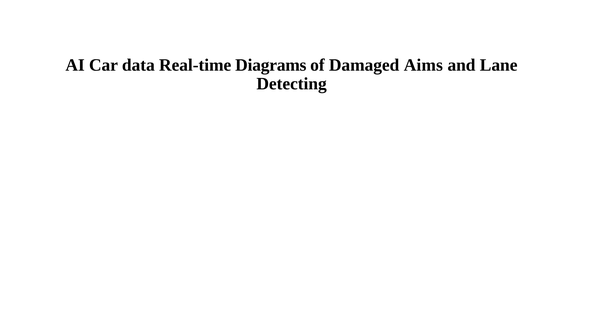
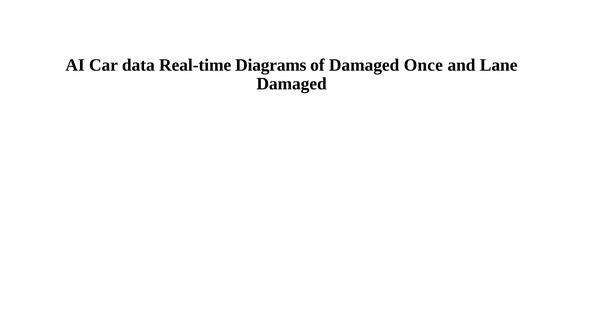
Aims: Aims -> Once
Detecting at (292, 84): Detecting -> Damaged
